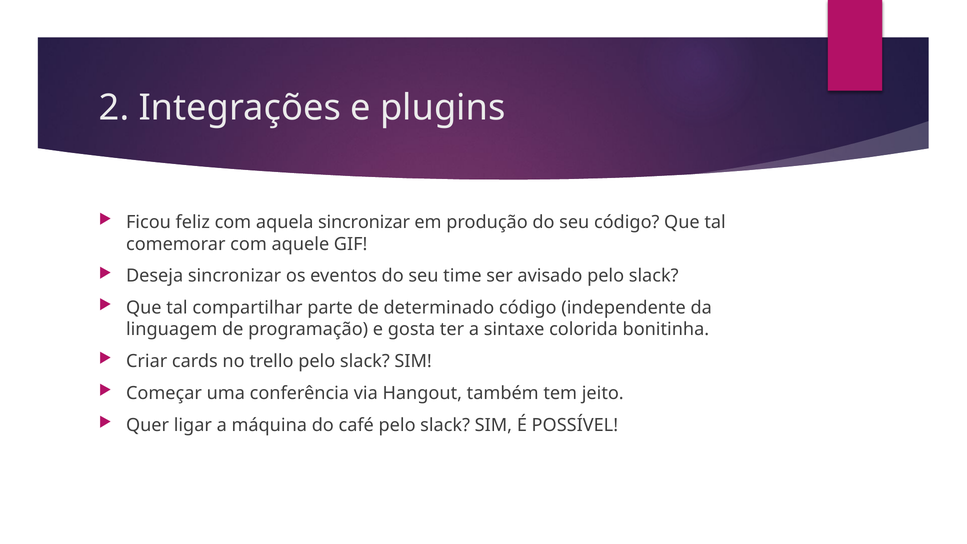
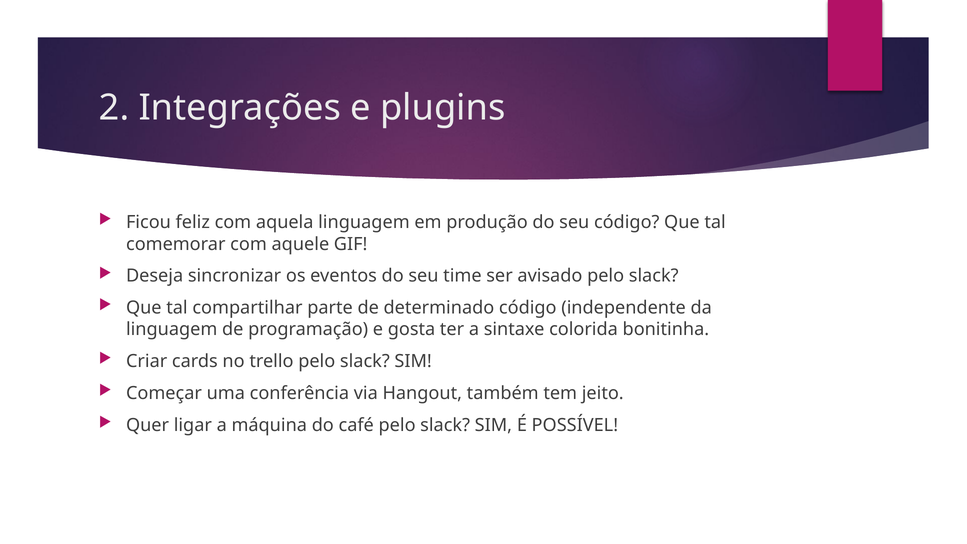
aquela sincronizar: sincronizar -> linguagem
